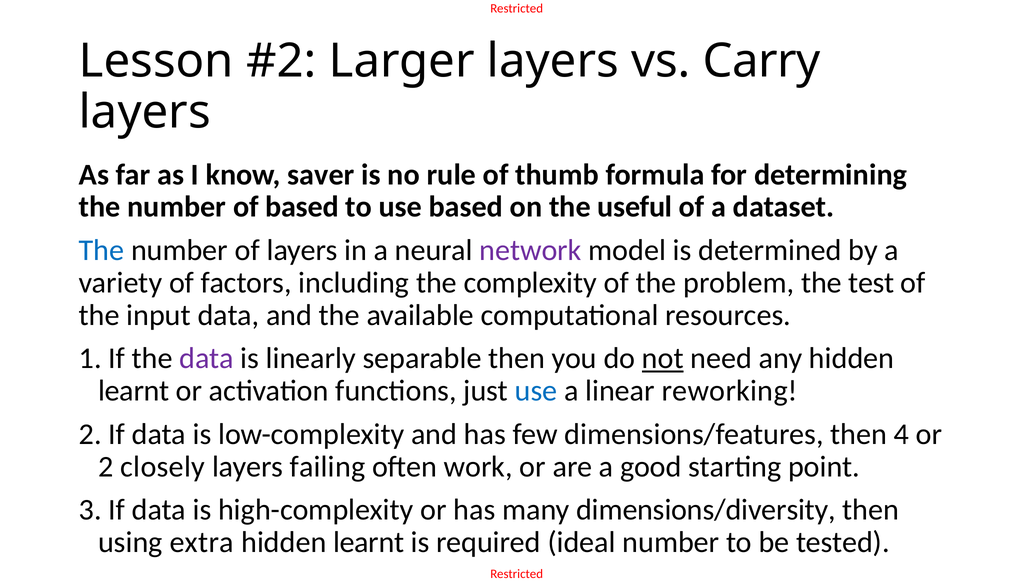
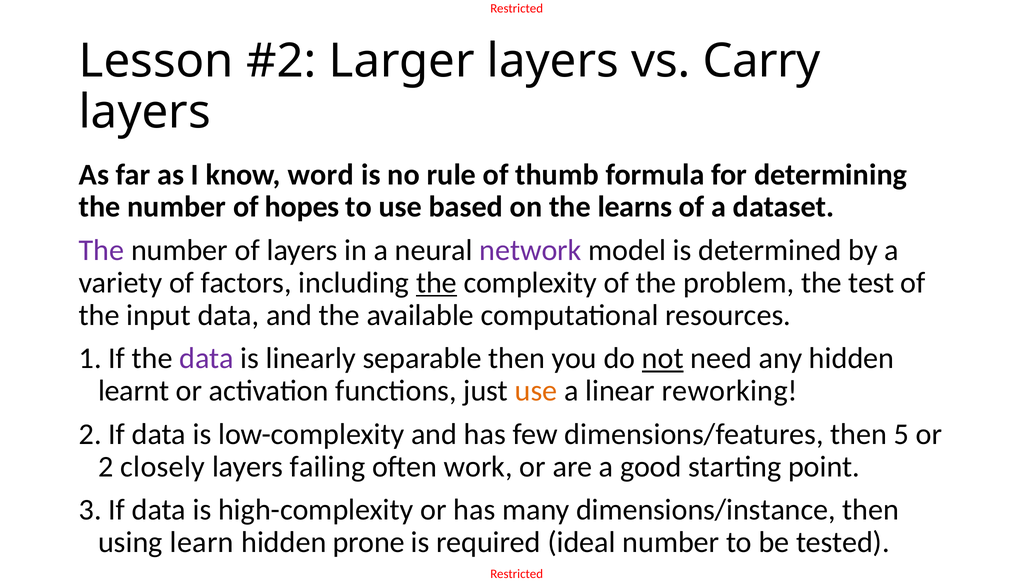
saver: saver -> word
of based: based -> hopes
useful: useful -> learns
The at (102, 251) colour: blue -> purple
the at (436, 283) underline: none -> present
use at (536, 391) colour: blue -> orange
4: 4 -> 5
dimensions/diversity: dimensions/diversity -> dimensions/instance
extra: extra -> learn
learnt at (369, 543): learnt -> prone
